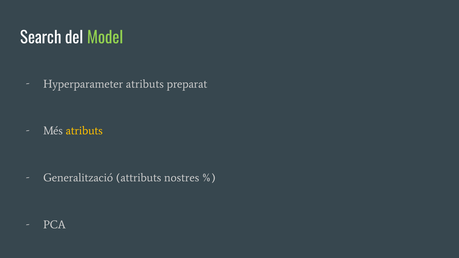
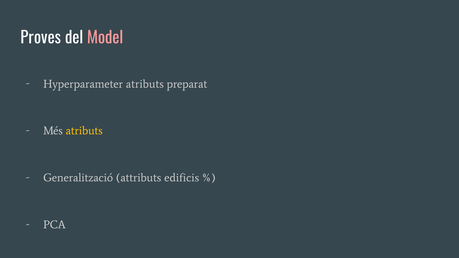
Search: Search -> Proves
Model colour: light green -> pink
nostres: nostres -> edificis
